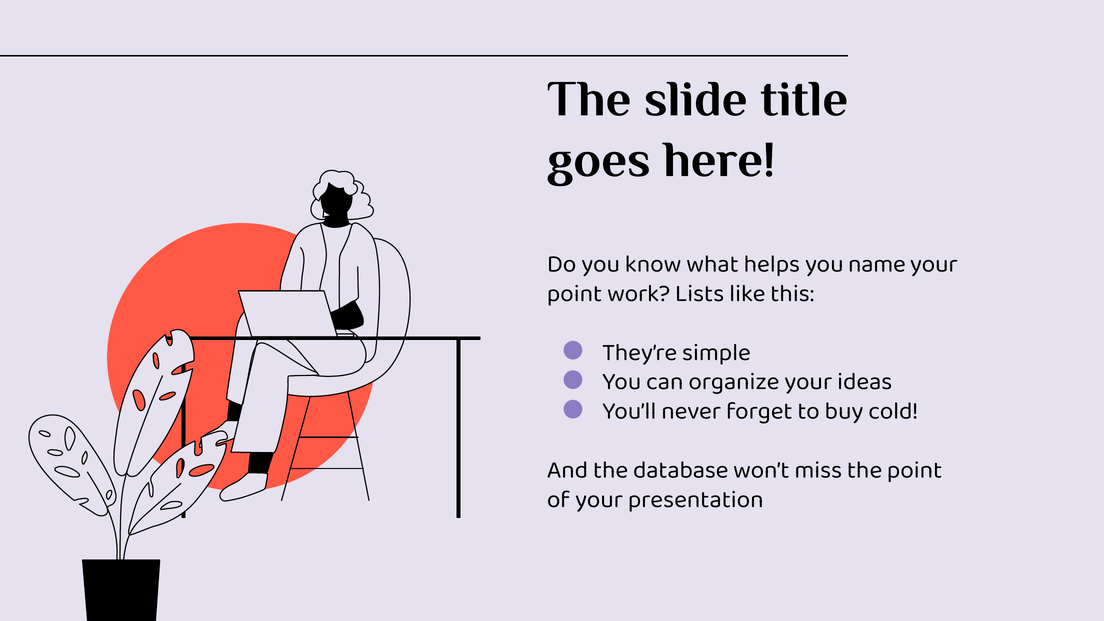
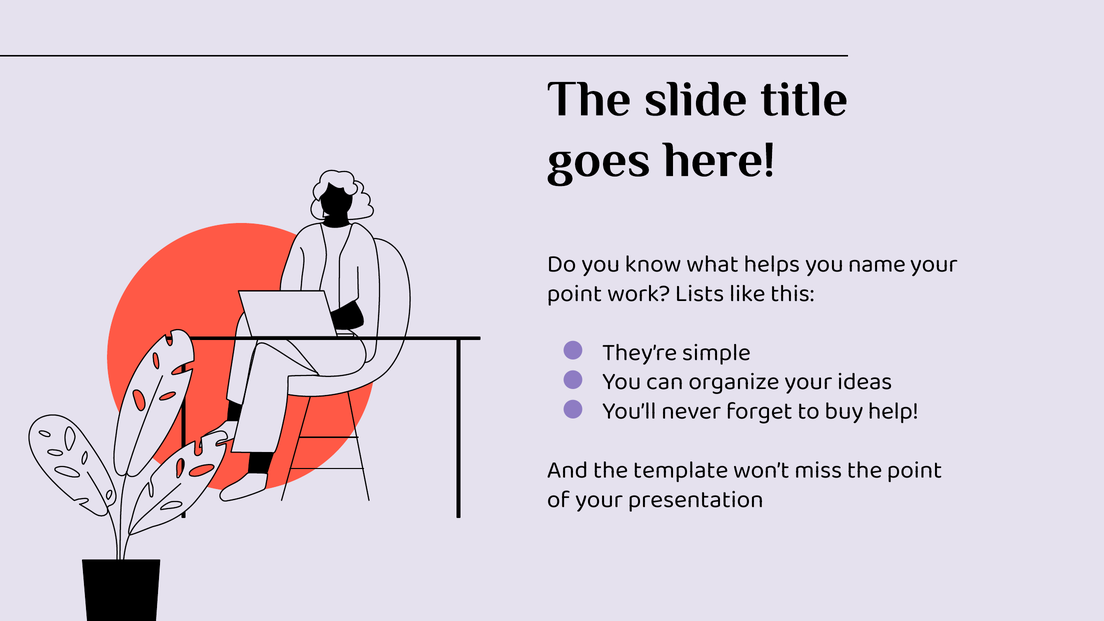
cold: cold -> help
database: database -> template
